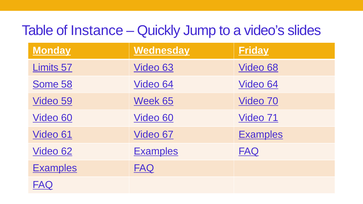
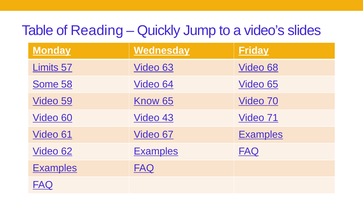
Instance: Instance -> Reading
64 Video 64: 64 -> 65
Week: Week -> Know
60 Video 60: 60 -> 43
